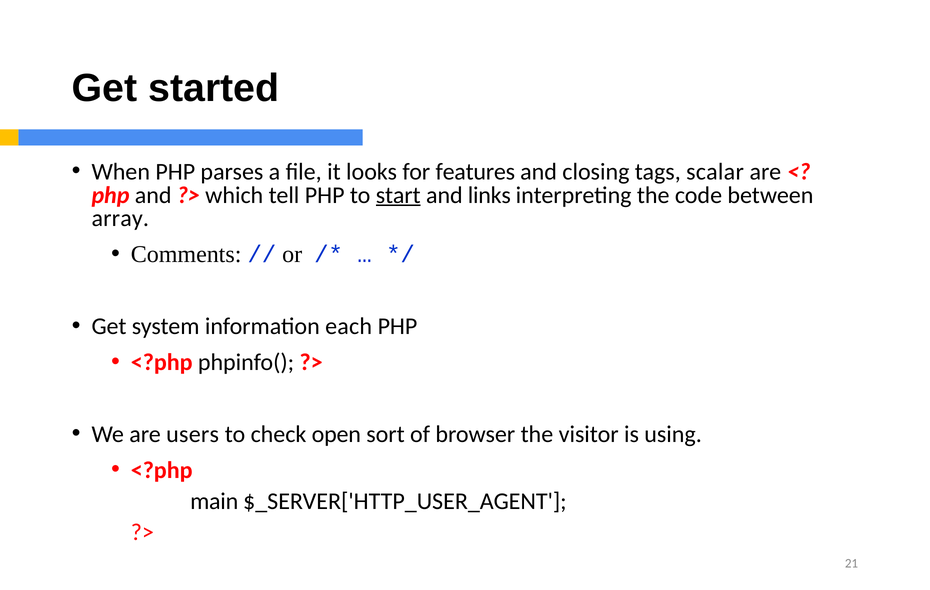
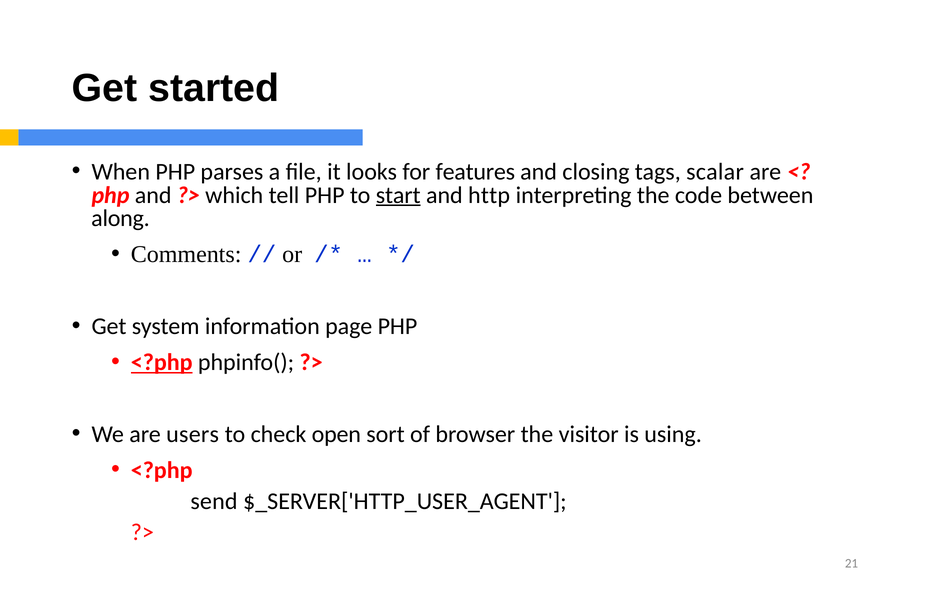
links: links -> http
array: array -> along
each: each -> page
<?php at (162, 362) underline: none -> present
main: main -> send
